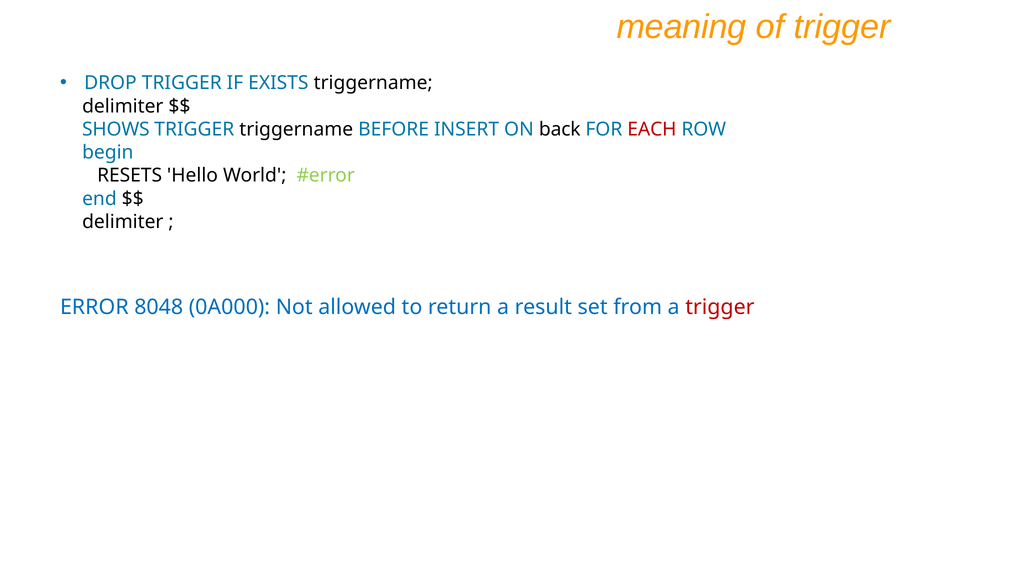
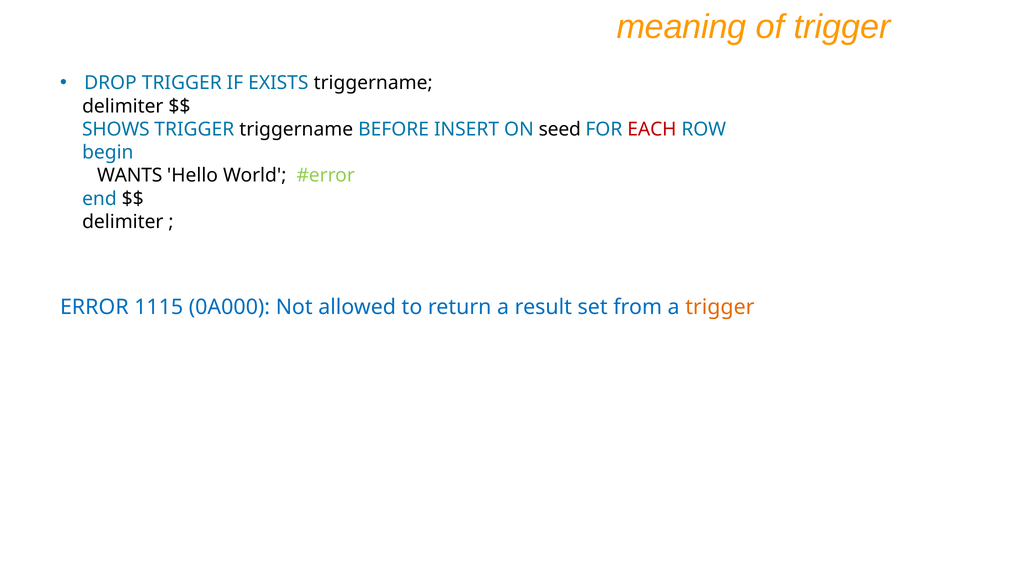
back: back -> seed
RESETS: RESETS -> WANTS
8048: 8048 -> 1115
trigger at (720, 307) colour: red -> orange
